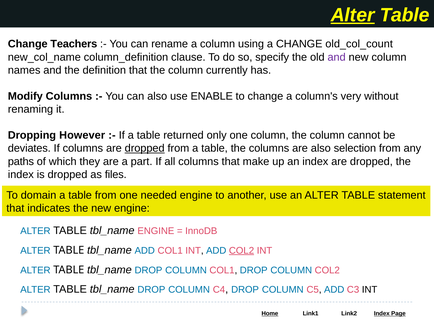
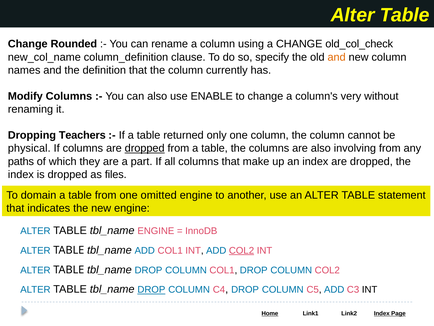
Alter at (353, 15) underline: present -> none
Teachers: Teachers -> Rounded
old_col_count: old_col_count -> old_col_check
and at (337, 57) colour: purple -> orange
However: However -> Teachers
deviates: deviates -> physical
selection: selection -> involving
needed: needed -> omitted
DROP at (151, 289) underline: none -> present
